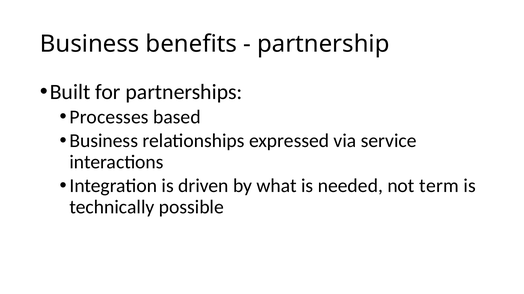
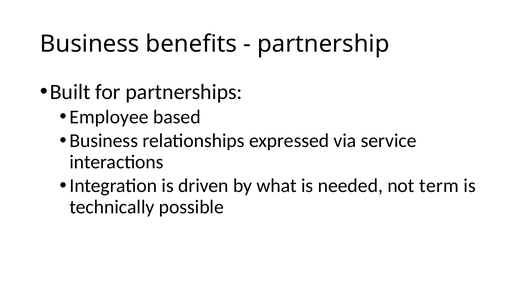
Processes: Processes -> Employee
